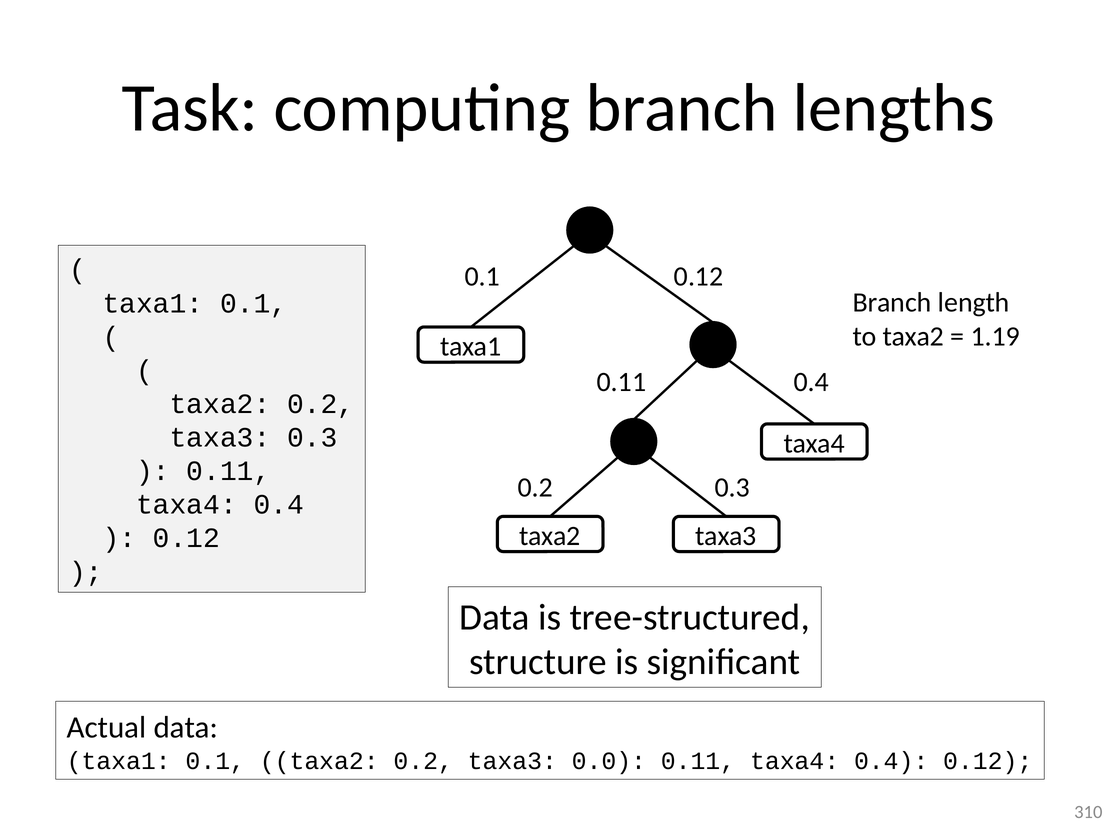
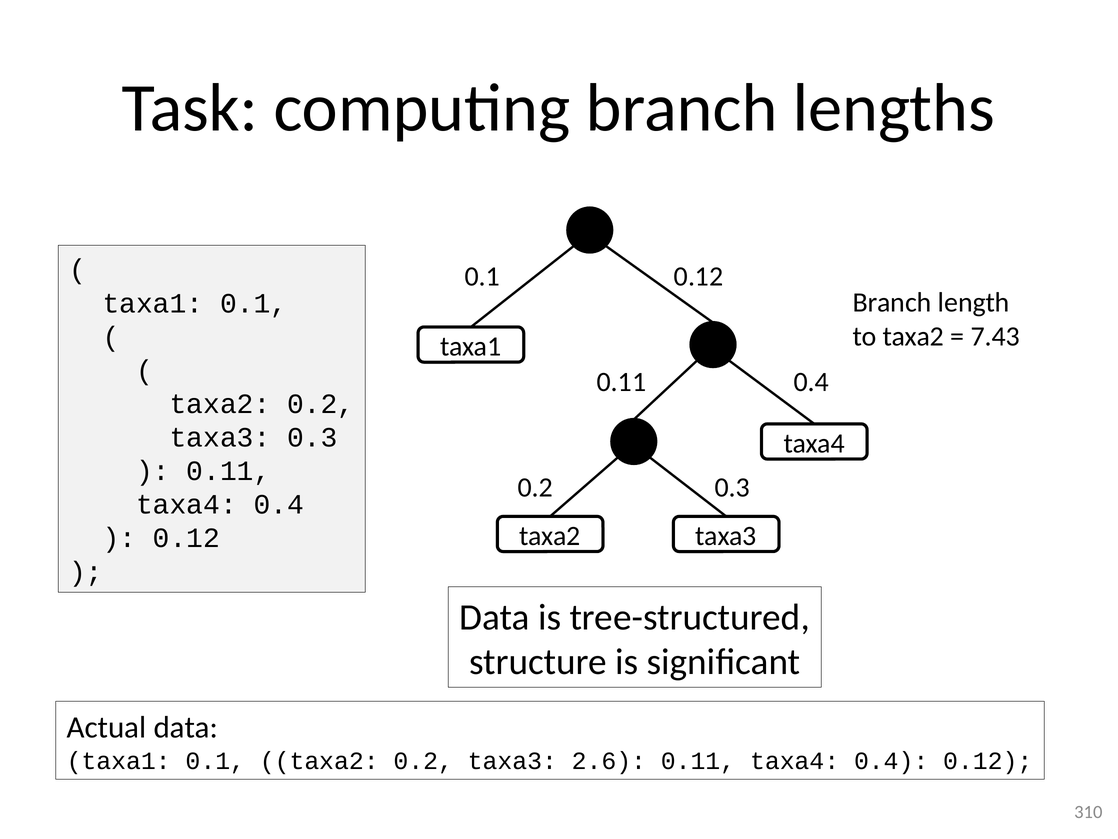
1.19: 1.19 -> 7.43
0.0: 0.0 -> 2.6
